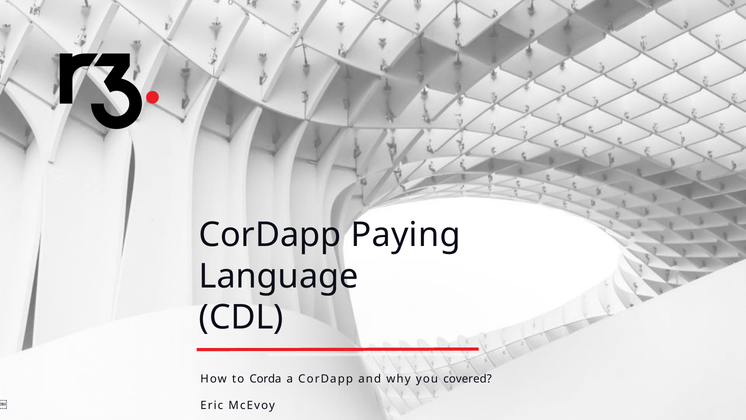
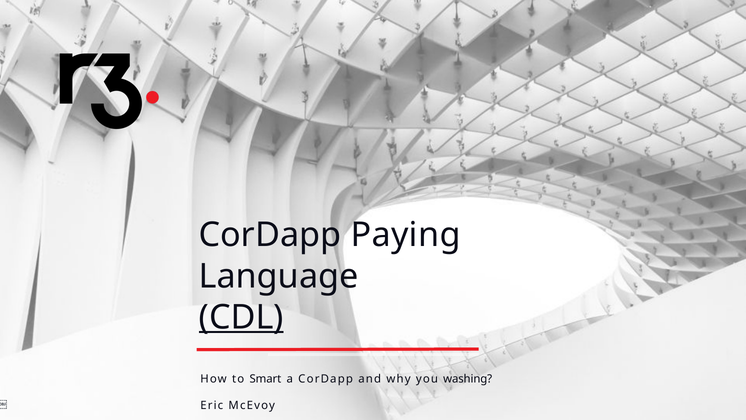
CDL underline: none -> present
Corda: Corda -> Smart
covered: covered -> washing
